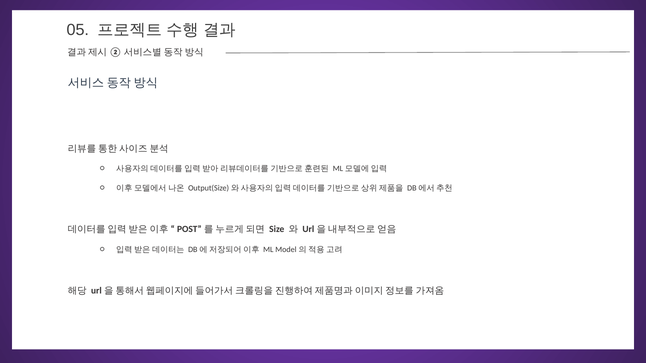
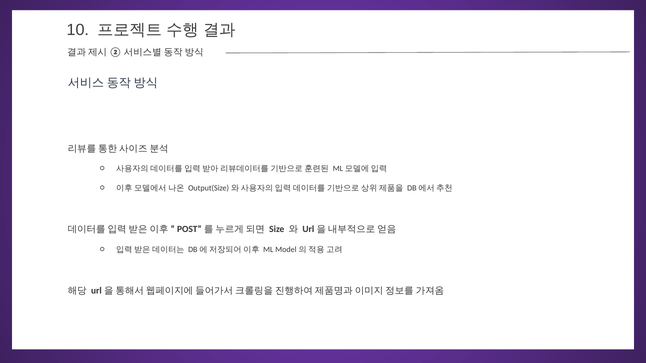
05: 05 -> 10
